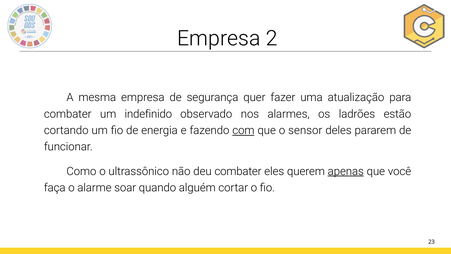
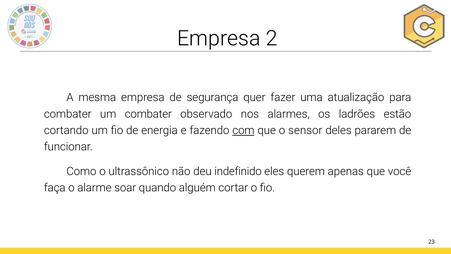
um indefinido: indefinido -> combater
deu combater: combater -> indefinido
apenas underline: present -> none
